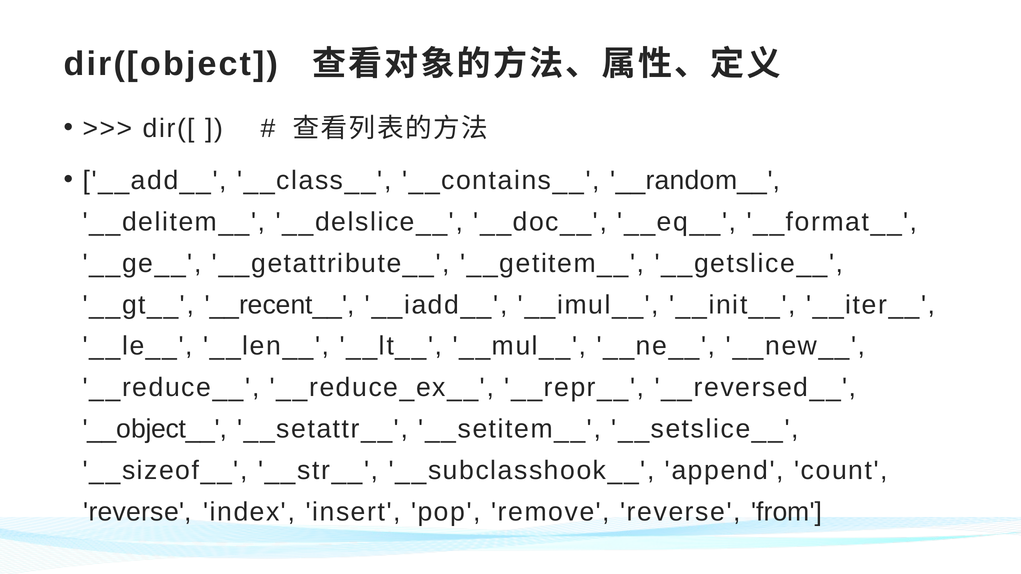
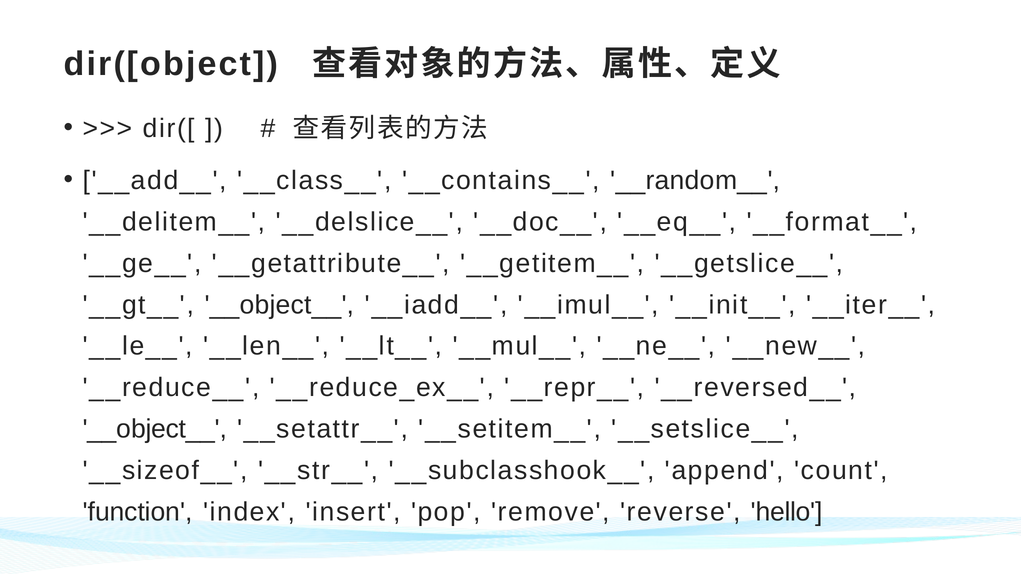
__gt__ __recent__: __recent__ -> __object__
reverse at (137, 512): reverse -> function
from: from -> hello
